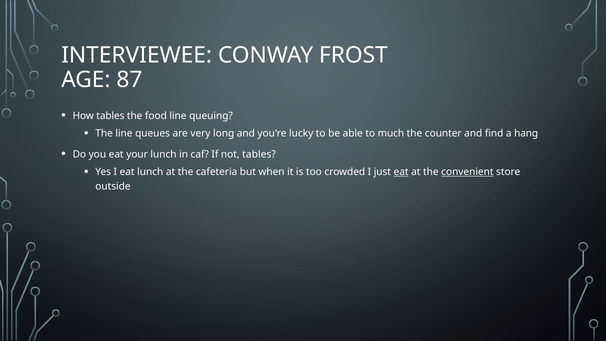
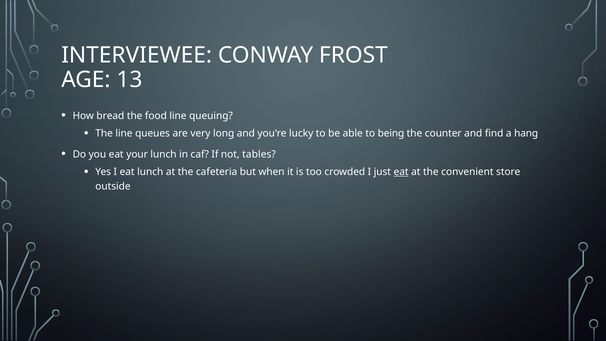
87: 87 -> 13
How tables: tables -> bread
much: much -> being
convenient underline: present -> none
